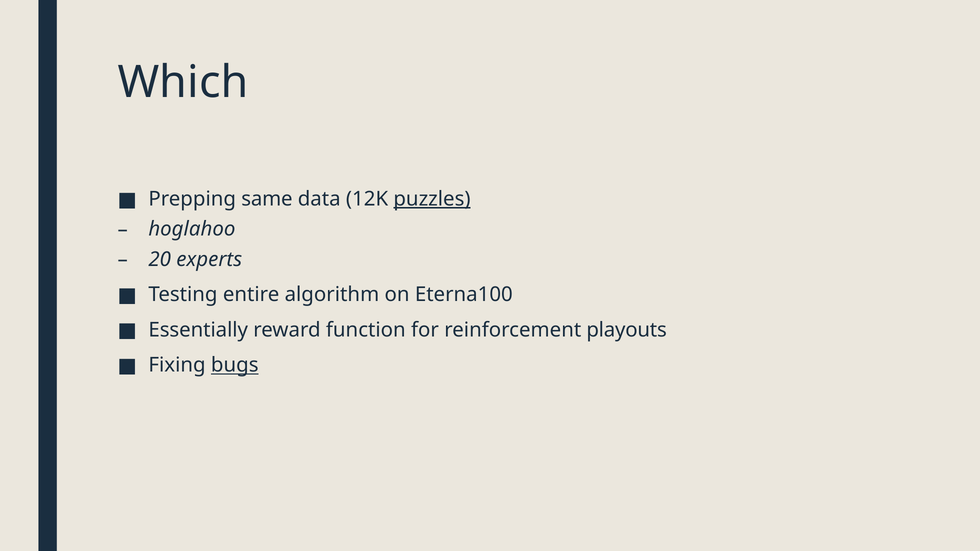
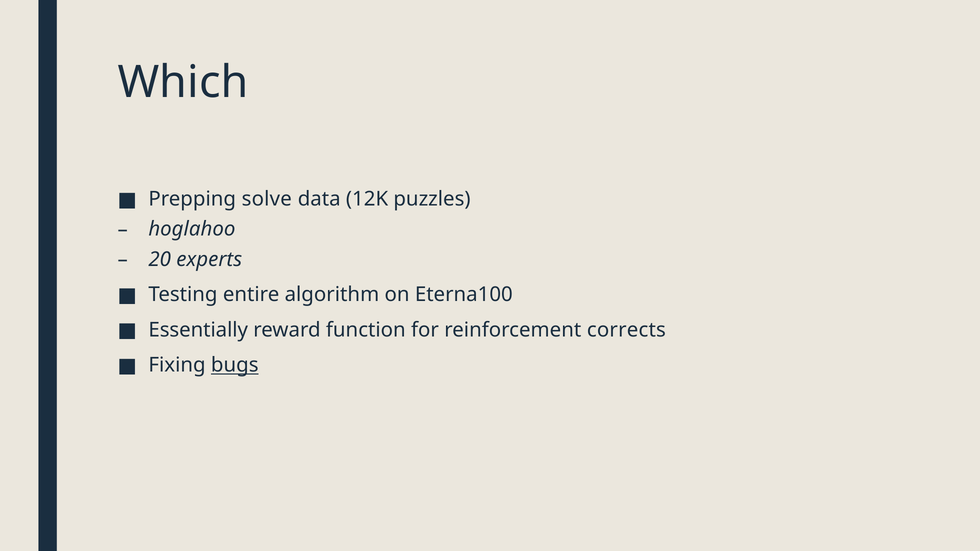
same: same -> solve
puzzles underline: present -> none
playouts: playouts -> corrects
